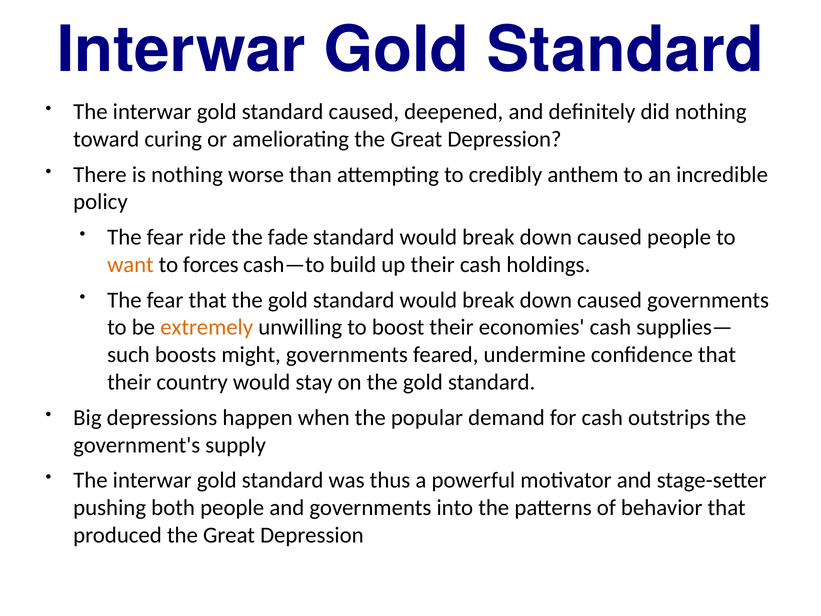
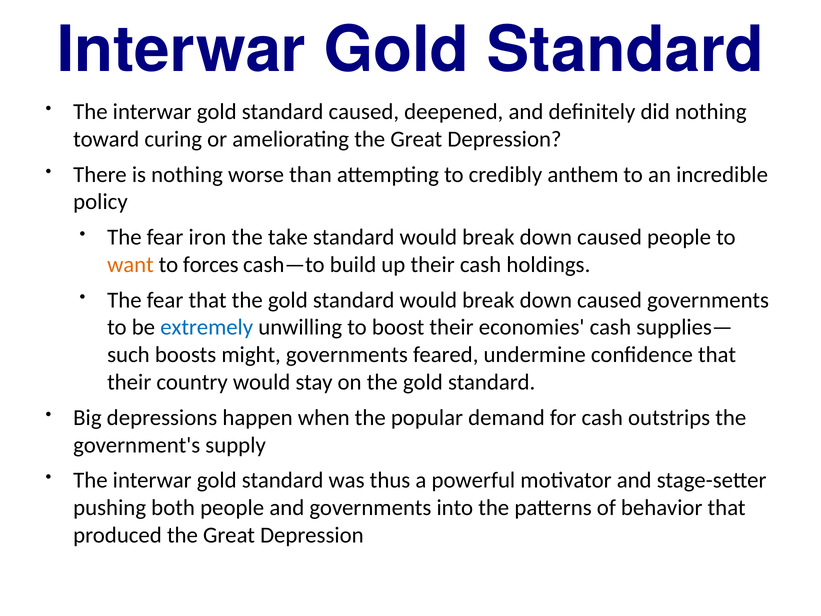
ride: ride -> iron
fade: fade -> take
extremely colour: orange -> blue
